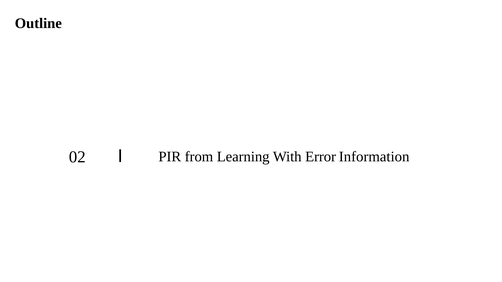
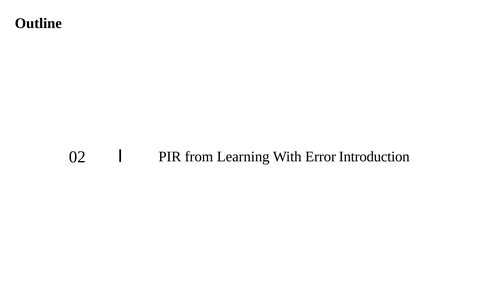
Information: Information -> Introduction
